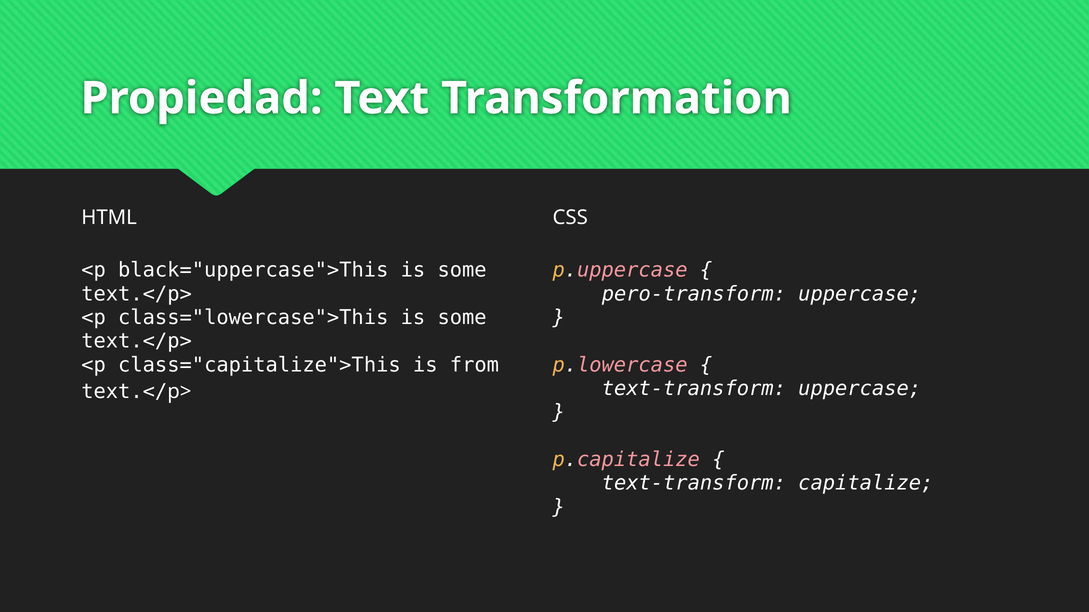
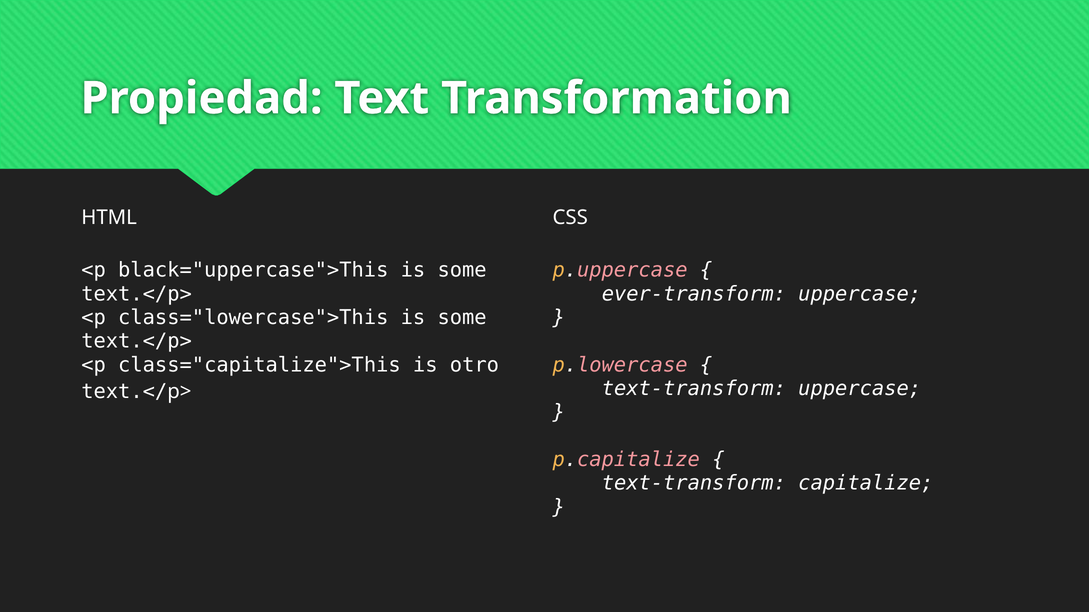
pero-transform: pero-transform -> ever-transform
from: from -> otro
